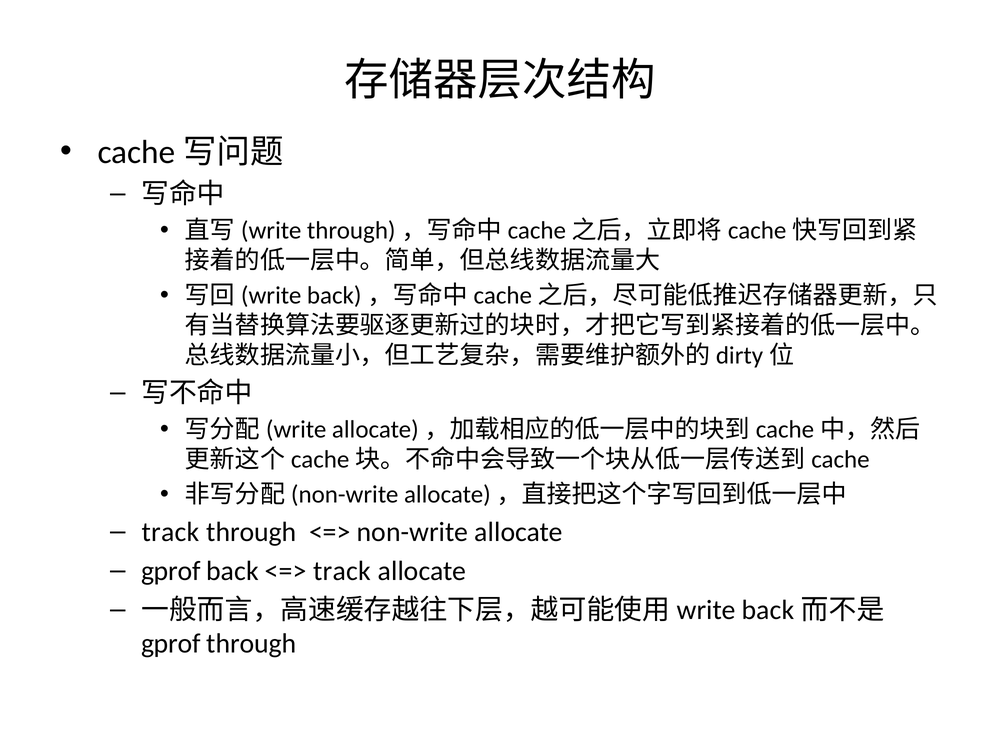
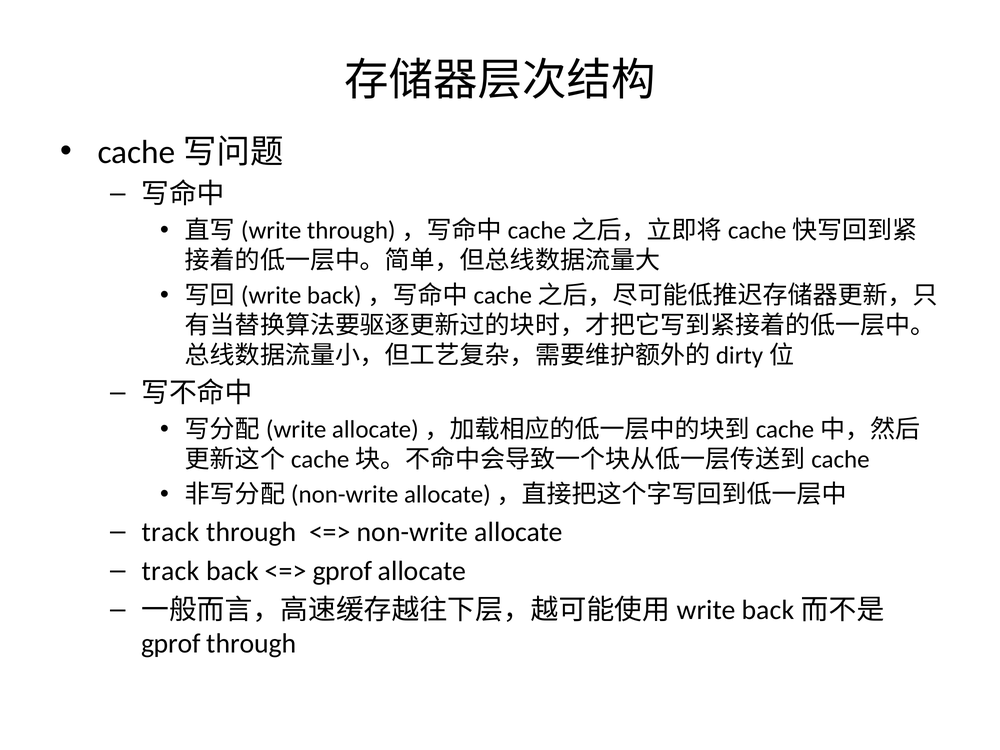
gprof at (171, 571): gprof -> track
track at (342, 571): track -> gprof
